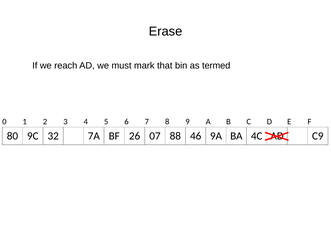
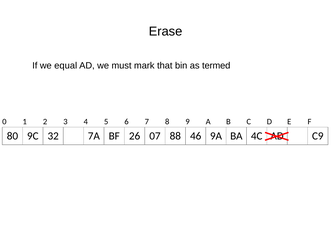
reach: reach -> equal
